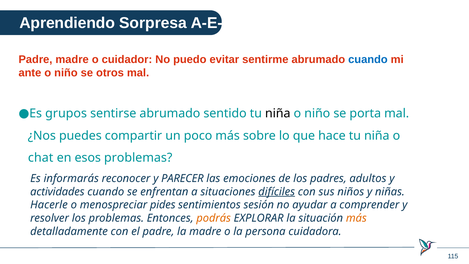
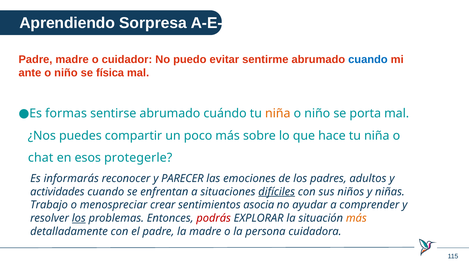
otros: otros -> física
grupos: grupos -> formas
sentido: sentido -> cuándo
niña at (278, 113) colour: black -> orange
esos problemas: problemas -> protegerle
Hacerle: Hacerle -> Trabajo
pides: pides -> crear
sesión: sesión -> asocia
los at (79, 218) underline: none -> present
podrás colour: orange -> red
